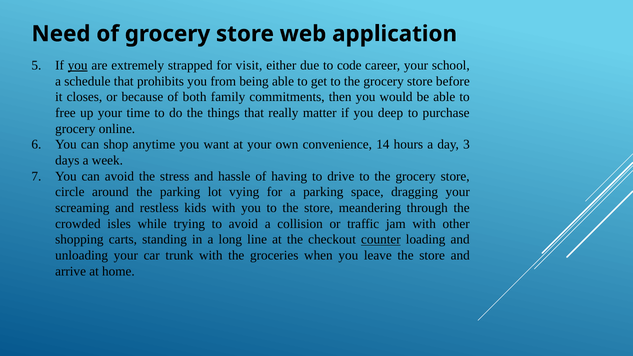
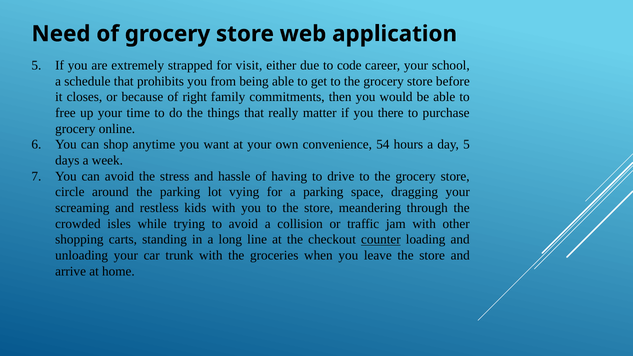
you at (78, 65) underline: present -> none
both: both -> right
deep: deep -> there
14: 14 -> 54
day 3: 3 -> 5
